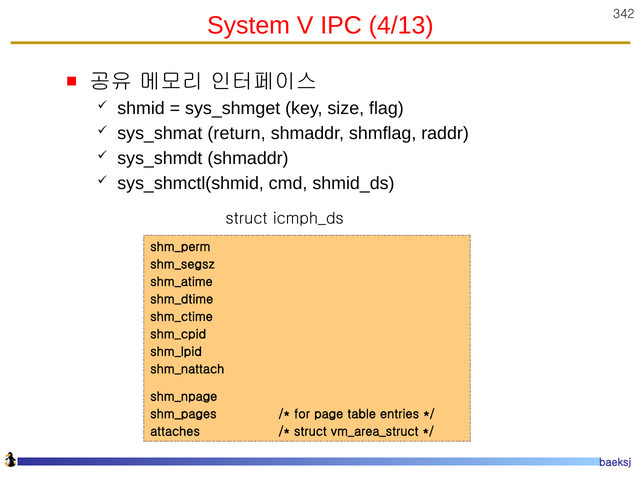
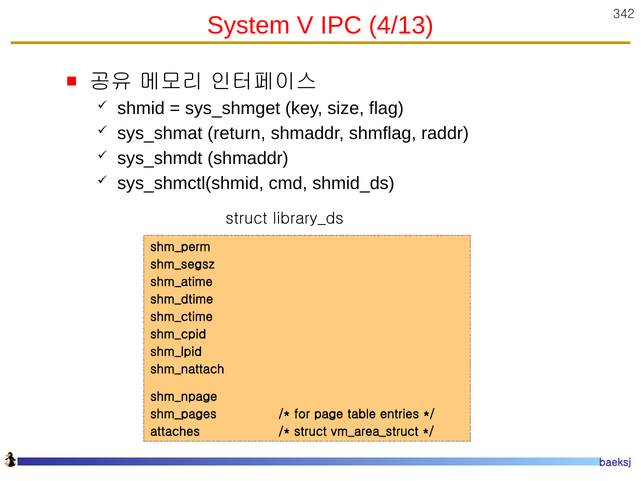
icmph_ds: icmph_ds -> library_ds
